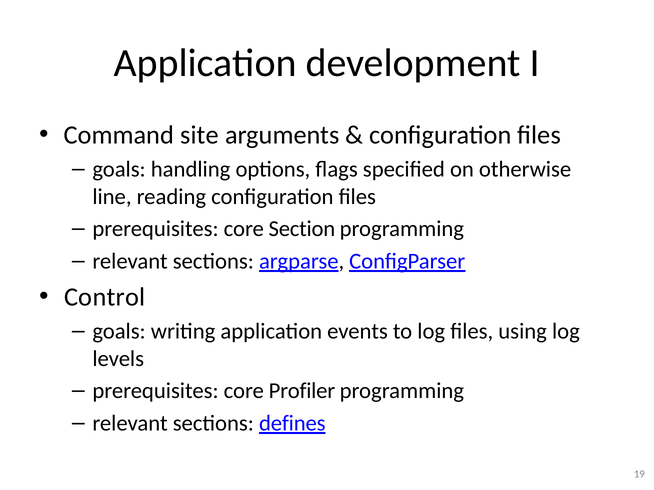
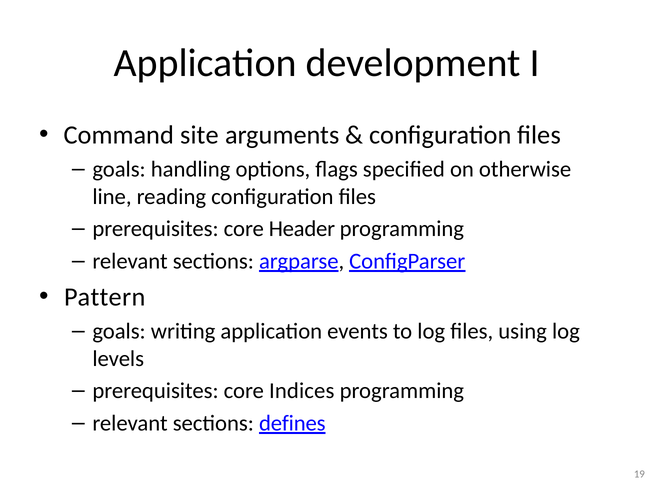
Section: Section -> Header
Control: Control -> Pattern
Profiler: Profiler -> Indices
